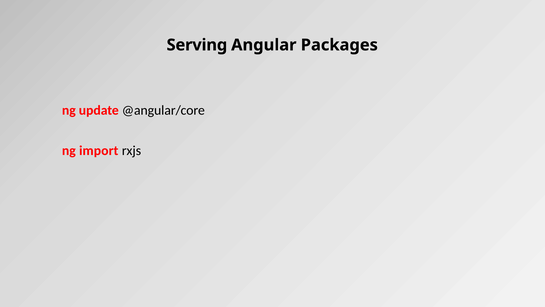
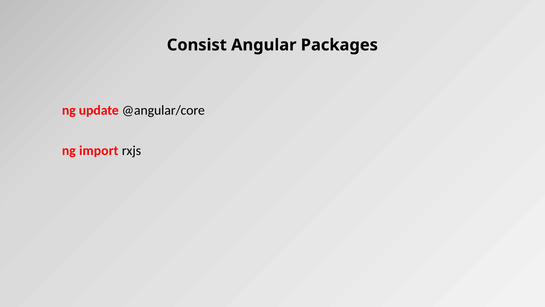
Serving: Serving -> Consist
